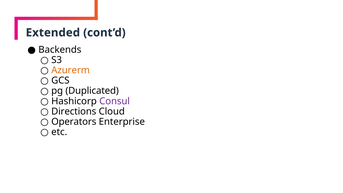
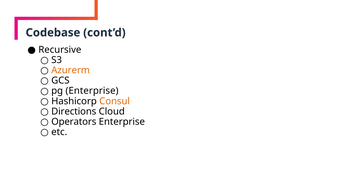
Extended: Extended -> Codebase
Backends: Backends -> Recursive
pg Duplicated: Duplicated -> Enterprise
Consul colour: purple -> orange
